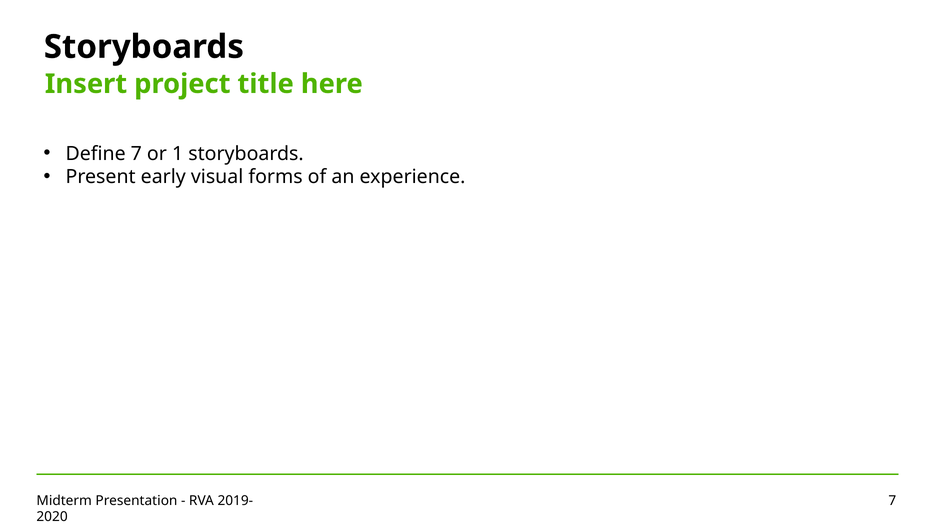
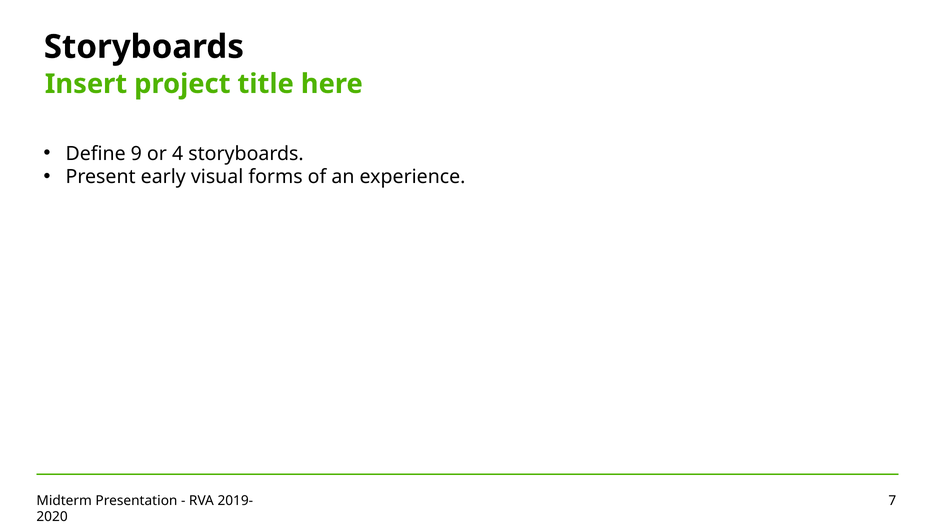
Define 7: 7 -> 9
1: 1 -> 4
